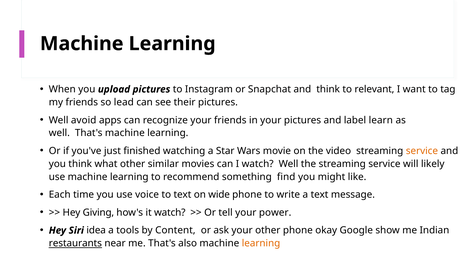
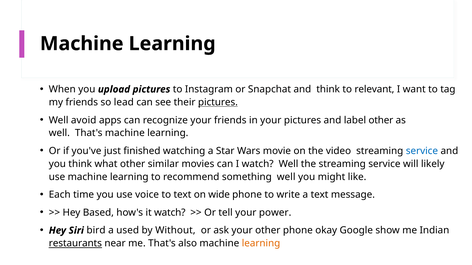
pictures at (218, 102) underline: none -> present
label learn: learn -> other
service at (422, 151) colour: orange -> blue
something find: find -> well
Giving: Giving -> Based
idea: idea -> bird
tools: tools -> used
Content: Content -> Without
